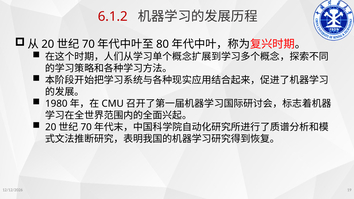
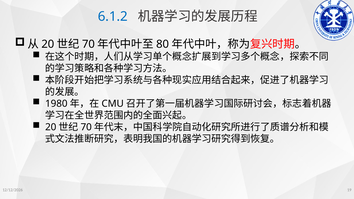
6.1.2 colour: red -> blue
